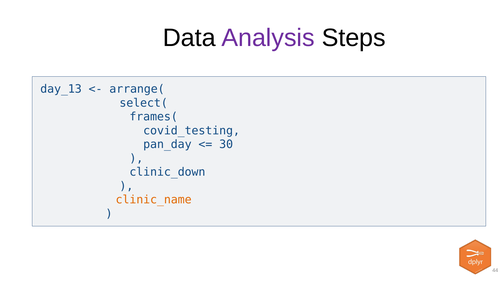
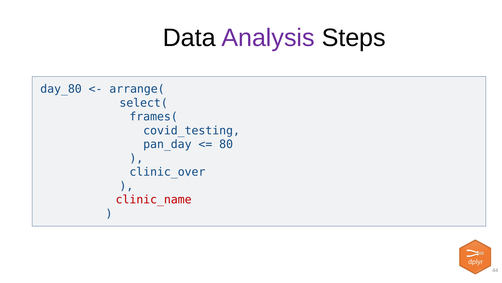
day_13: day_13 -> day_80
30: 30 -> 80
clinic_down: clinic_down -> clinic_over
clinic_name colour: orange -> red
